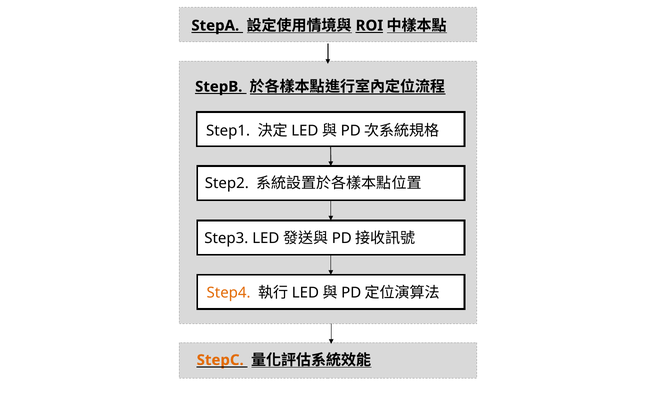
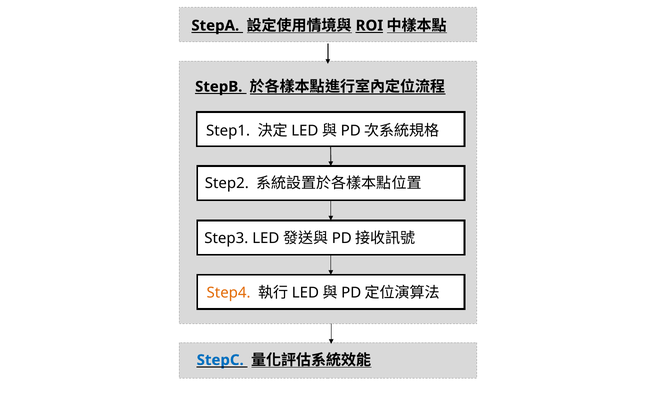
StepC colour: orange -> blue
